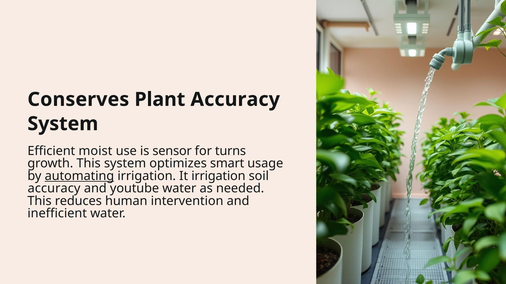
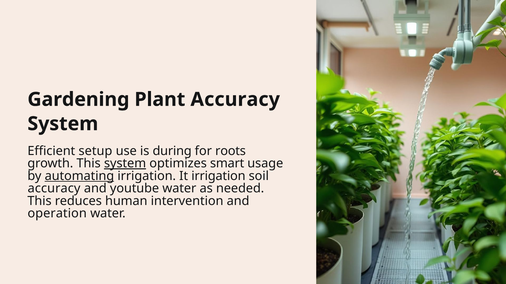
Conserves: Conserves -> Gardening
moist: moist -> setup
sensor: sensor -> during
turns: turns -> roots
system at (125, 164) underline: none -> present
inefficient: inefficient -> operation
